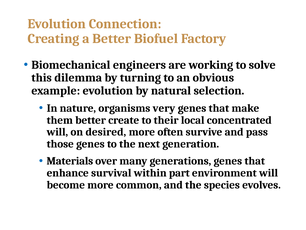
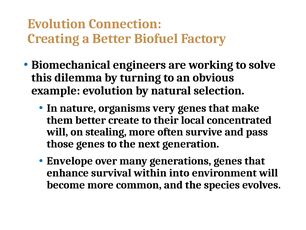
desired: desired -> stealing
Materials: Materials -> Envelope
part: part -> into
